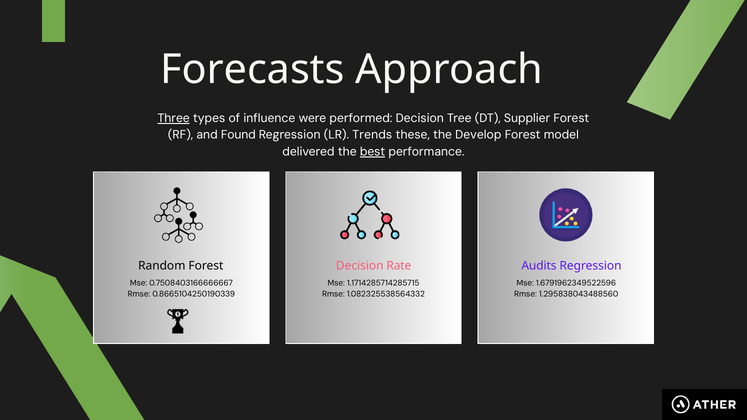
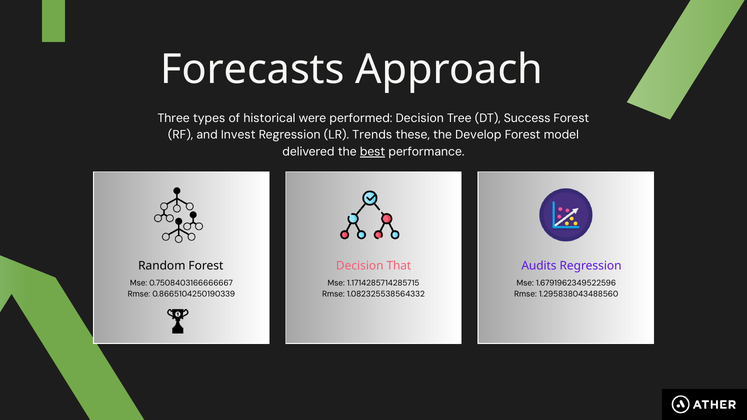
Three underline: present -> none
influence: influence -> historical
Supplier: Supplier -> Success
Found: Found -> Invest
Rate: Rate -> That
